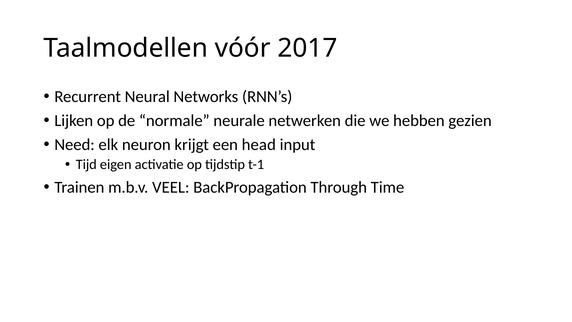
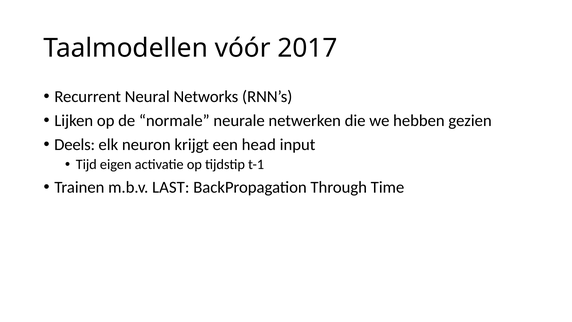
Need: Need -> Deels
VEEL: VEEL -> LAST
